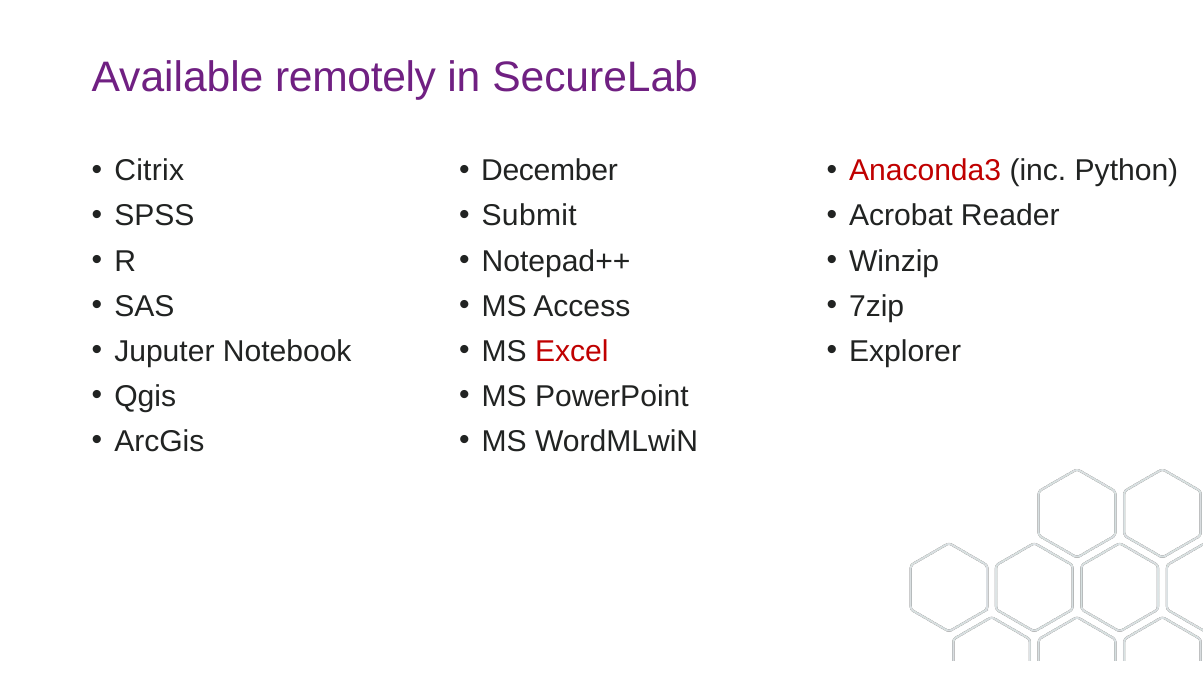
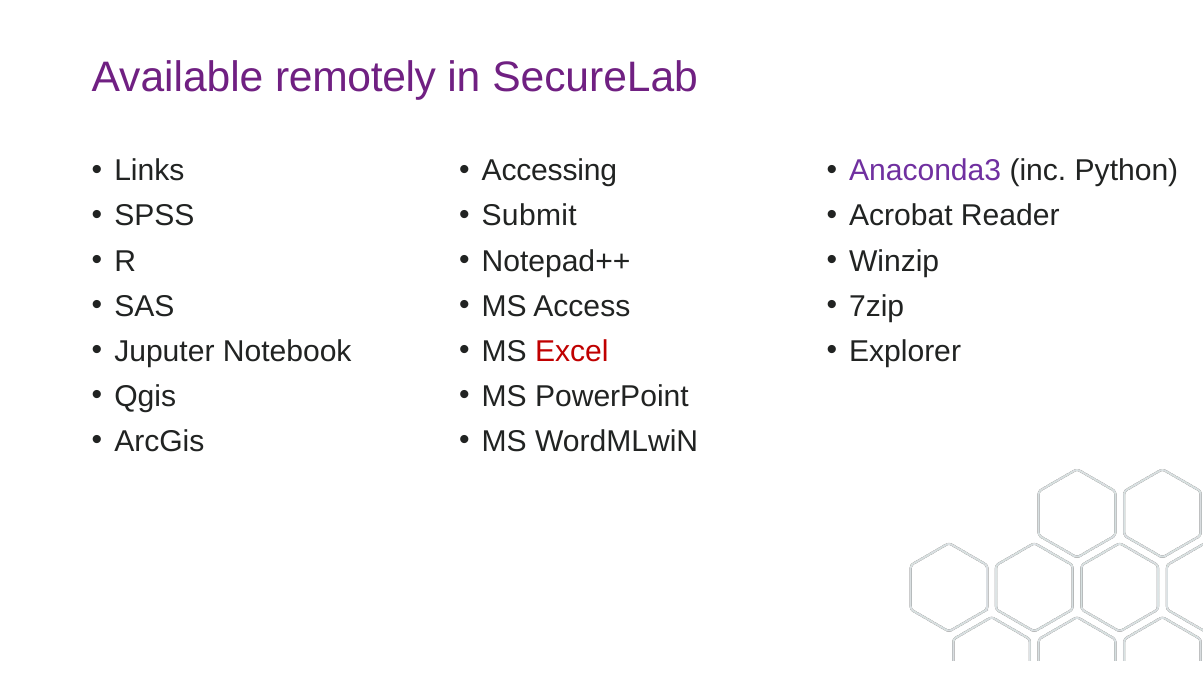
Citrix: Citrix -> Links
December: December -> Accessing
Anaconda3 colour: red -> purple
